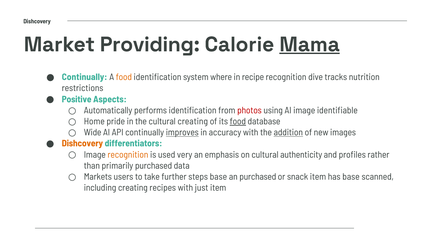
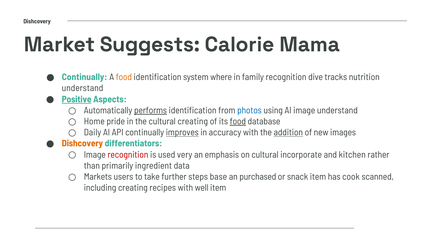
Providing: Providing -> Suggests
Mama underline: present -> none
recipe: recipe -> family
restrictions at (83, 88): restrictions -> understand
Positive underline: none -> present
performs underline: none -> present
photos colour: red -> blue
image identifiable: identifiable -> understand
Wide: Wide -> Daily
recognition at (128, 154) colour: orange -> red
authenticity: authenticity -> incorporate
profiles: profiles -> kitchen
primarily purchased: purchased -> ingredient
has base: base -> cook
just: just -> well
